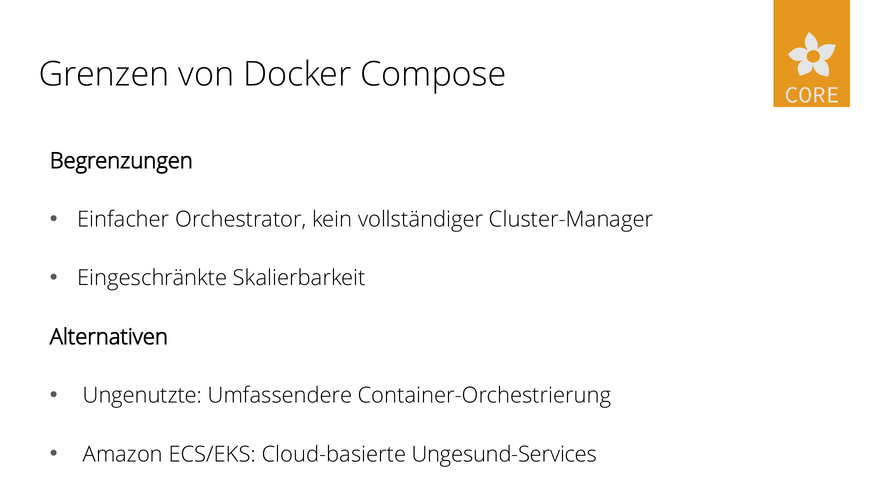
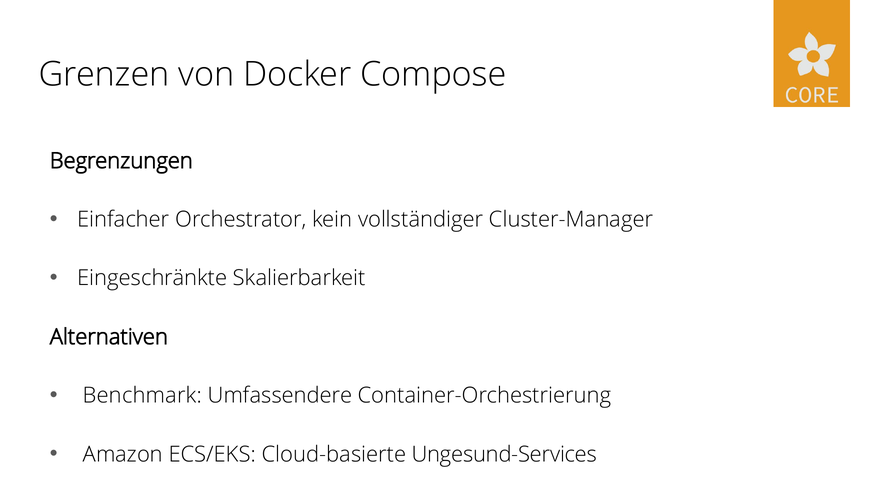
Ungenutzte: Ungenutzte -> Benchmark
